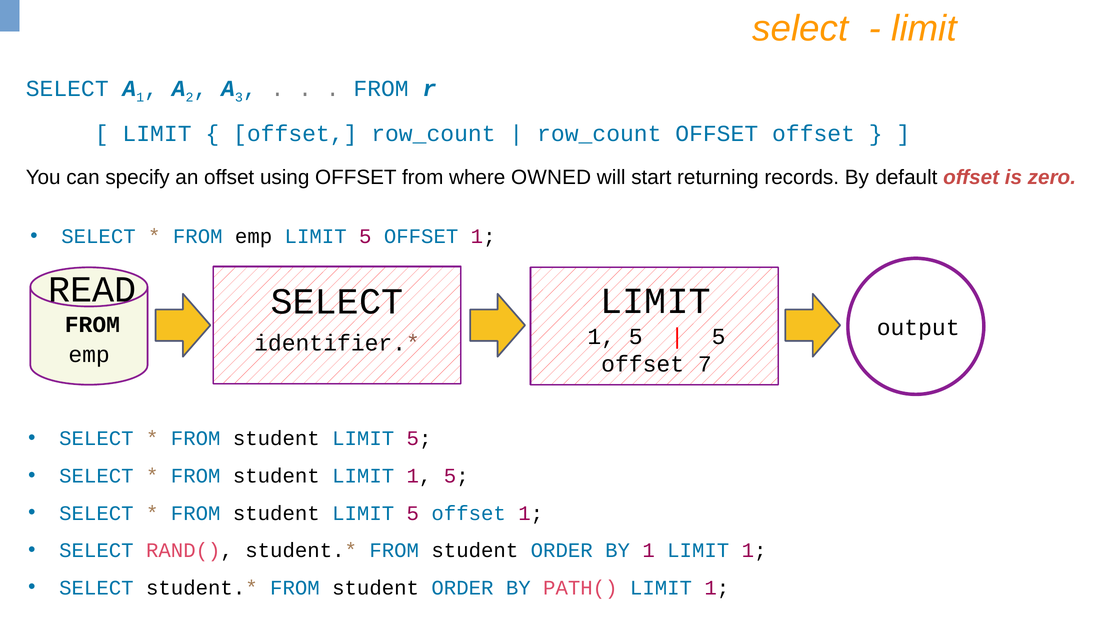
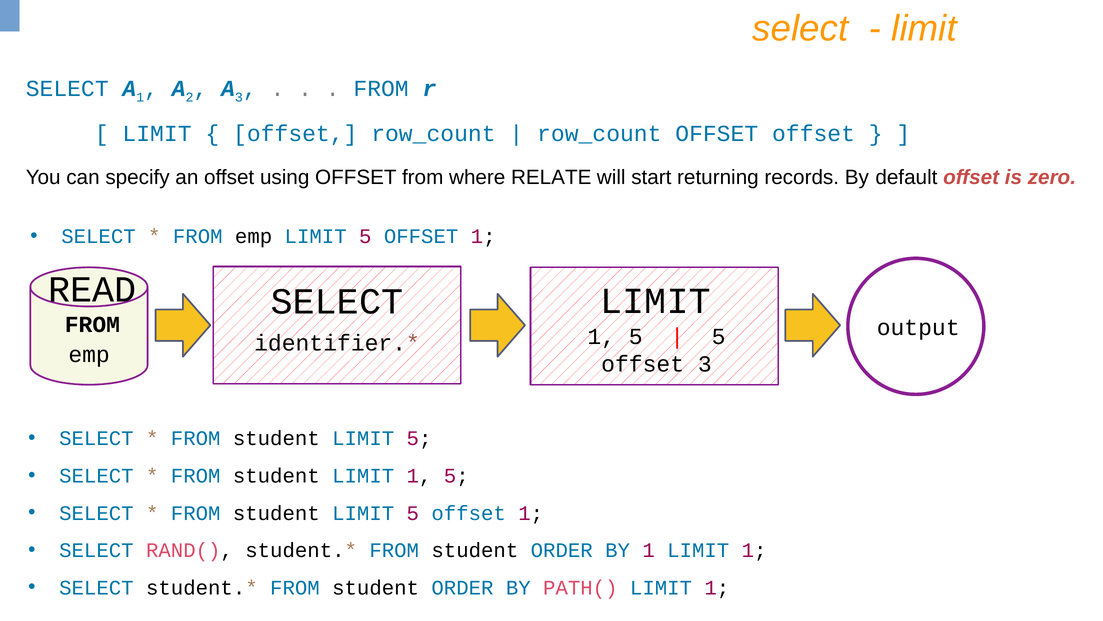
OWNED: OWNED -> RELATE
offset 7: 7 -> 3
